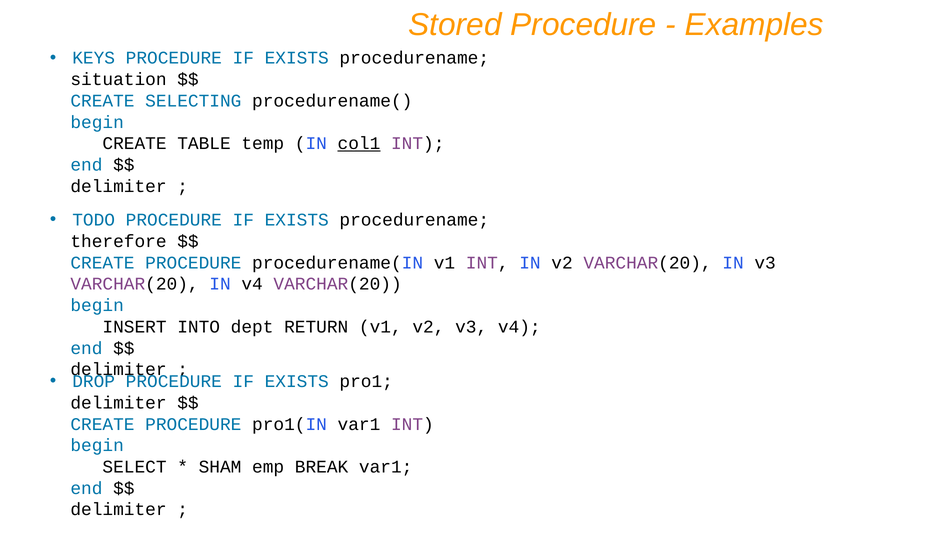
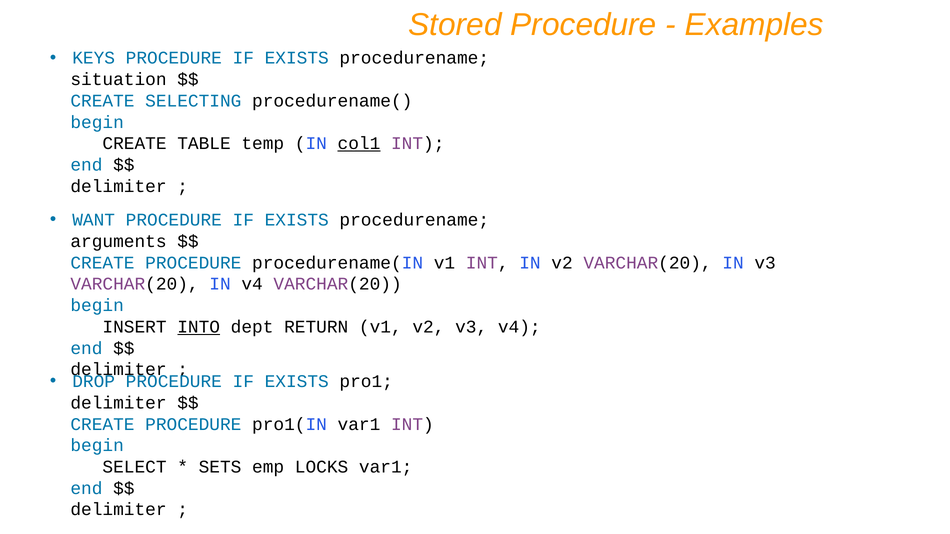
TODO: TODO -> WANT
therefore: therefore -> arguments
INTO underline: none -> present
SHAM: SHAM -> SETS
BREAK: BREAK -> LOCKS
